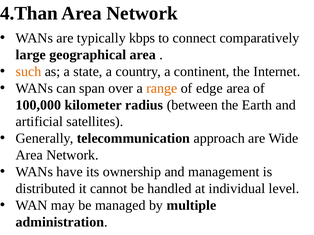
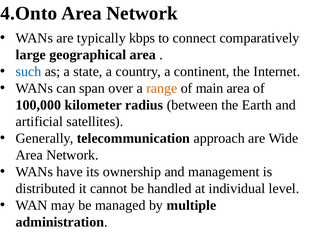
4.Than: 4.Than -> 4.Onto
such colour: orange -> blue
edge: edge -> main
